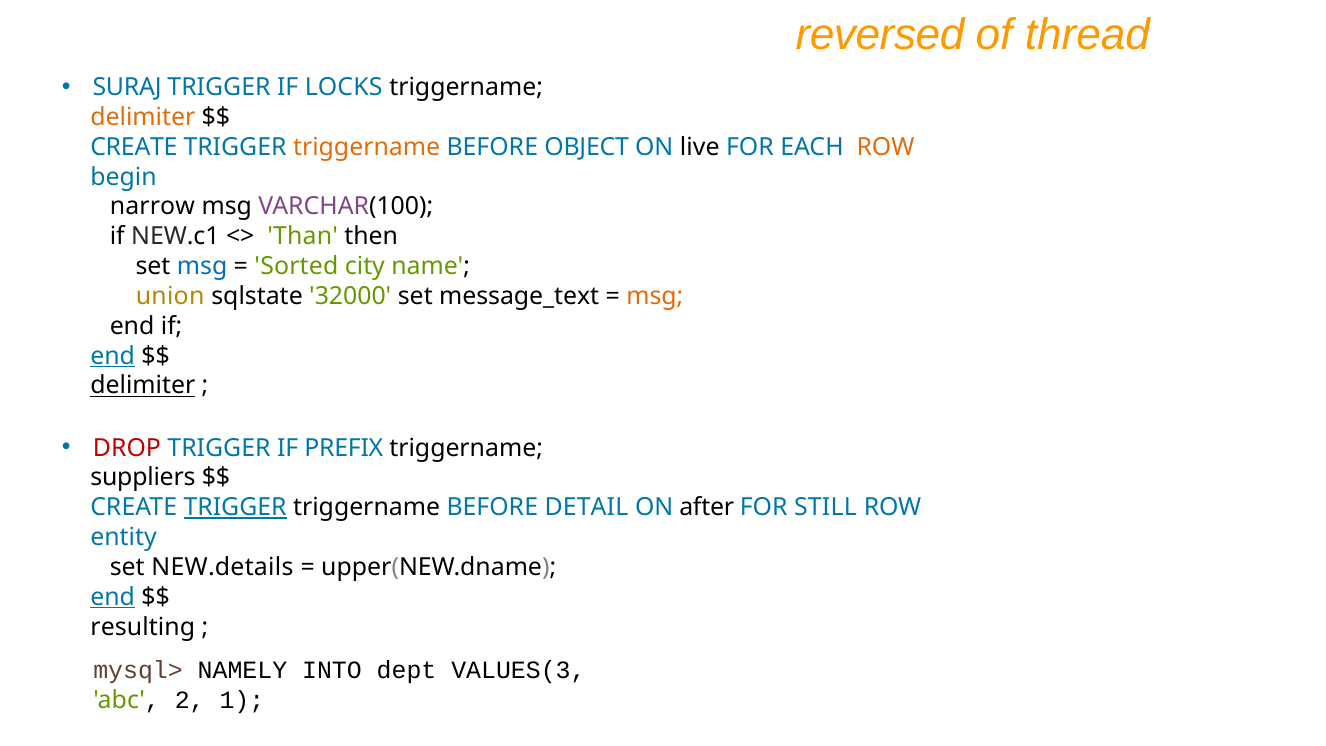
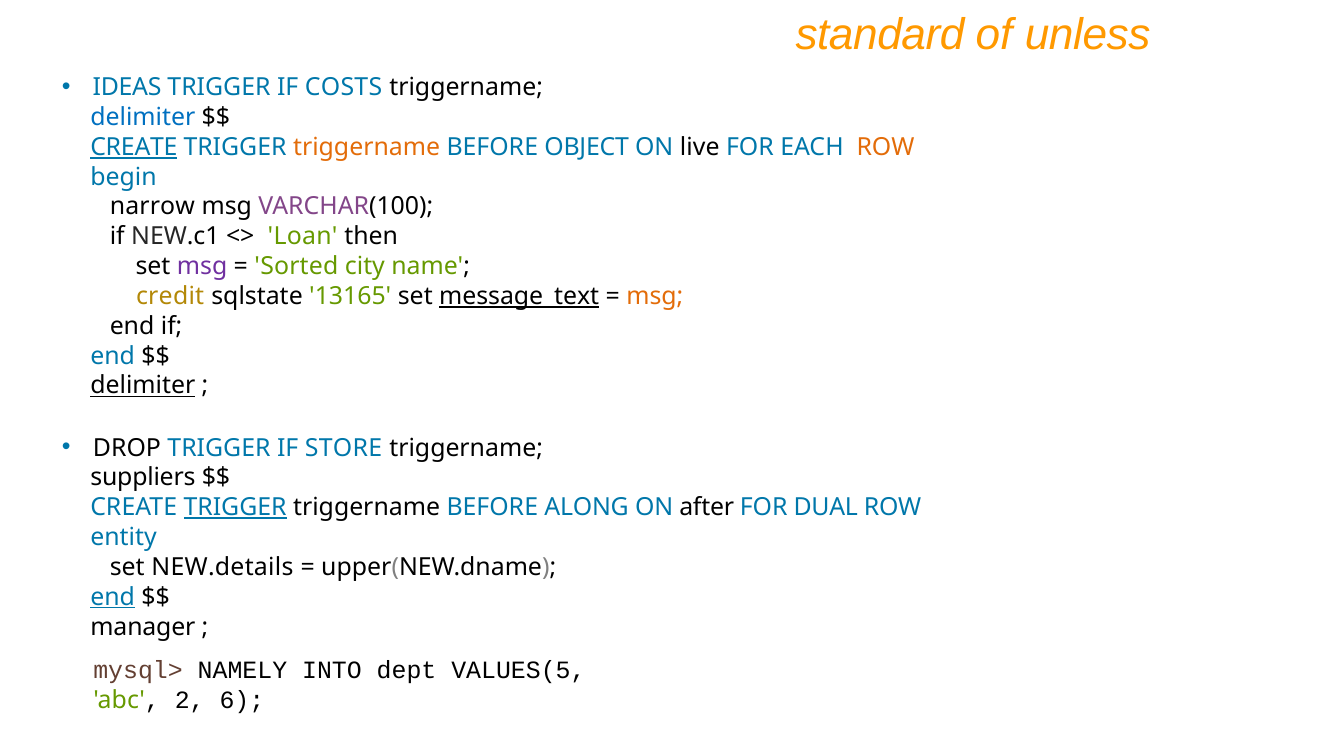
reversed: reversed -> standard
thread: thread -> unless
SURAJ: SURAJ -> IDEAS
LOCKS: LOCKS -> COSTS
delimiter at (143, 117) colour: orange -> blue
CREATE at (134, 147) underline: none -> present
Than: Than -> Loan
msg at (202, 266) colour: blue -> purple
union: union -> credit
32000: 32000 -> 13165
message_text underline: none -> present
end at (113, 356) underline: present -> none
DROP colour: red -> black
PREFIX: PREFIX -> STORE
DETAIL: DETAIL -> ALONG
STILL: STILL -> DUAL
resulting: resulting -> manager
VALUES(3: VALUES(3 -> VALUES(5
1: 1 -> 6
